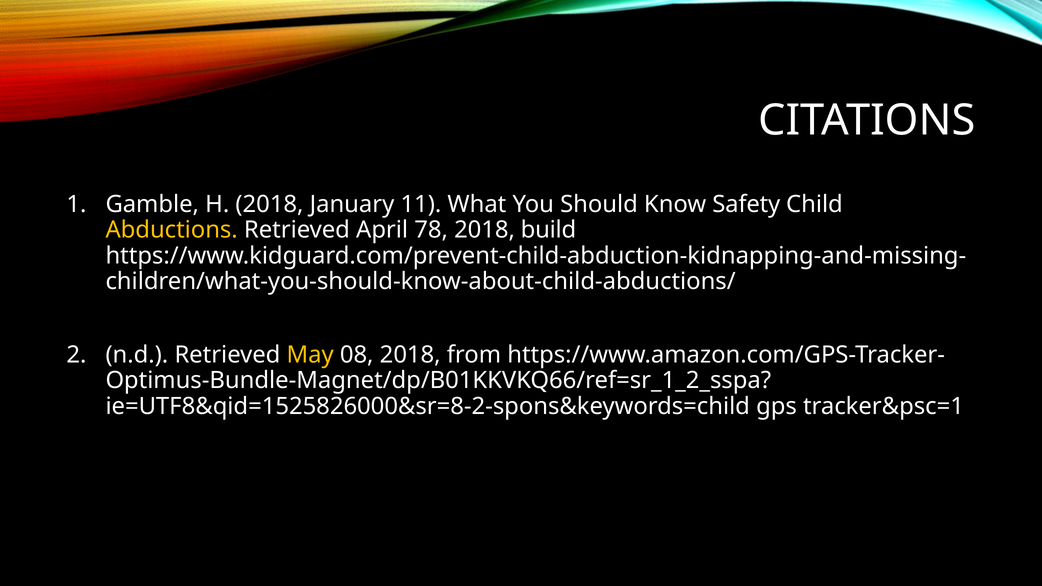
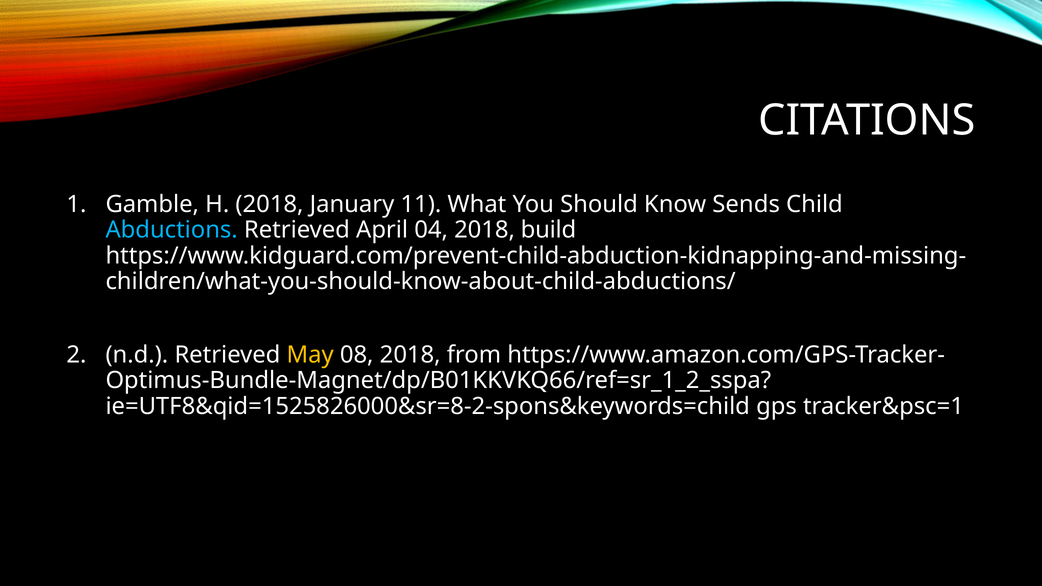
Safety: Safety -> Sends
Abductions colour: yellow -> light blue
78: 78 -> 04
